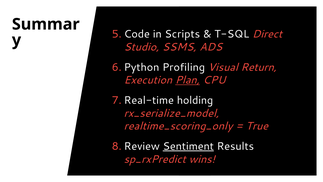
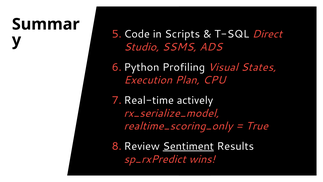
Return: Return -> States
Plan underline: present -> none
holding: holding -> actively
